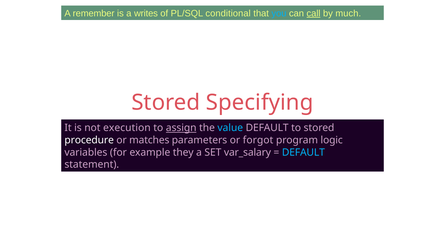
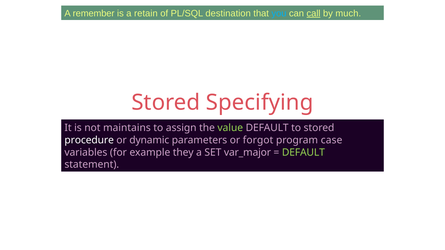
writes: writes -> retain
conditional: conditional -> destination
execution: execution -> maintains
assign underline: present -> none
value colour: light blue -> light green
matches: matches -> dynamic
logic: logic -> case
var_salary: var_salary -> var_major
DEFAULT at (303, 153) colour: light blue -> light green
